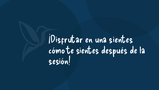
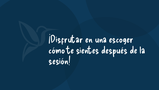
una sientes: sientes -> escoger
